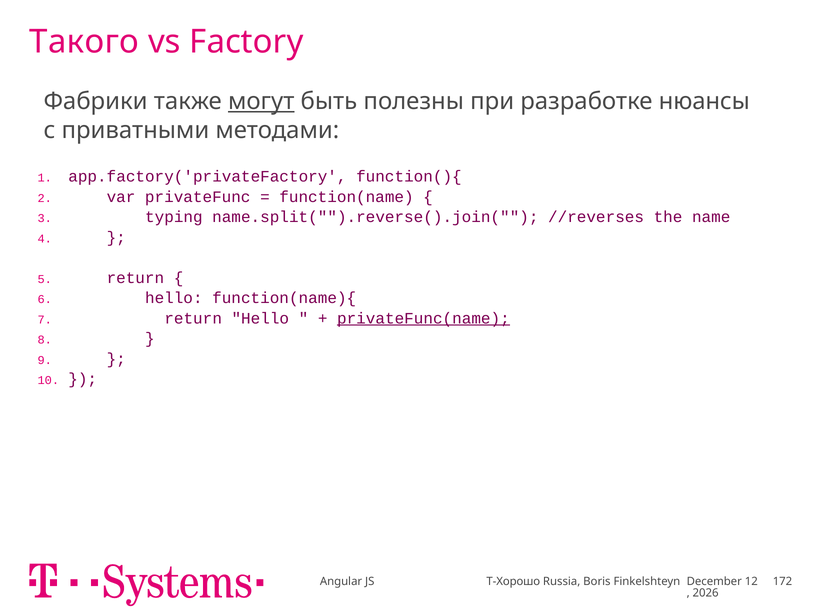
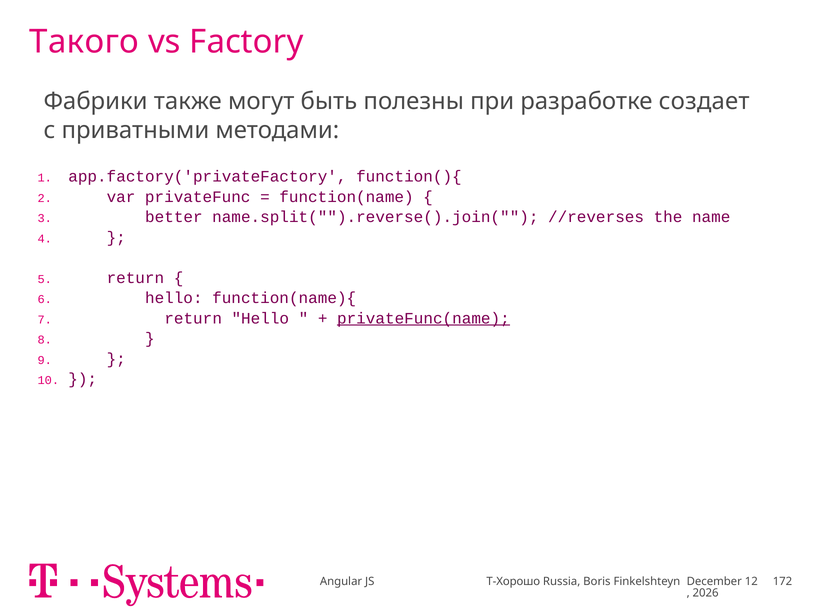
могут underline: present -> none
нюансы: нюансы -> создает
typing: typing -> better
